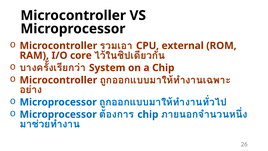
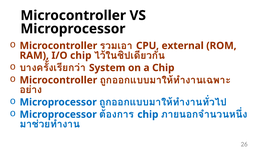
I/O core: core -> chip
